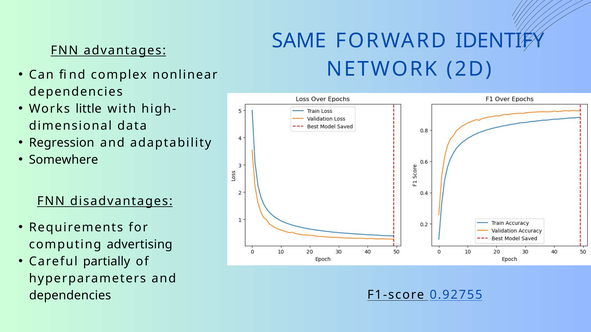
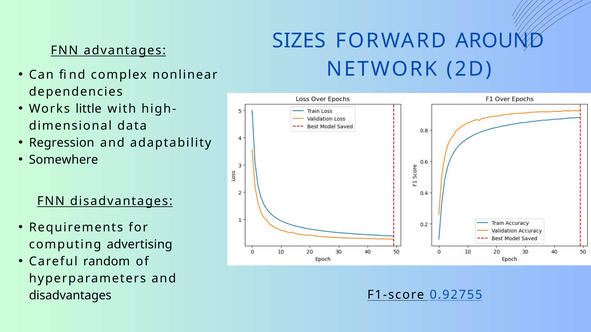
SAME: SAME -> SIZES
IDENTIFY: IDENTIFY -> AROUND
partially: partially -> random
dependencies at (70, 296): dependencies -> disadvantages
